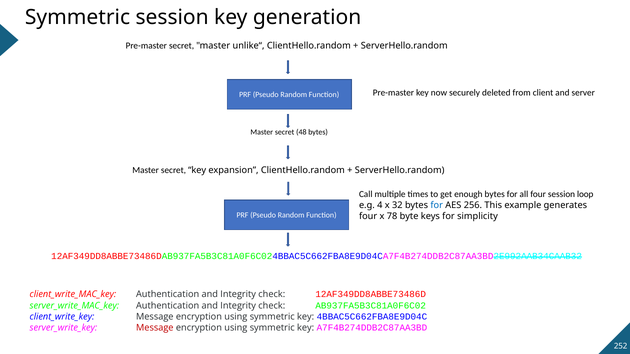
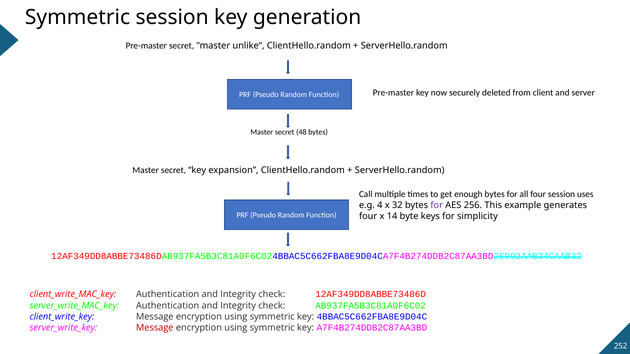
loop: loop -> uses
for at (437, 206) colour: blue -> purple
78: 78 -> 14
